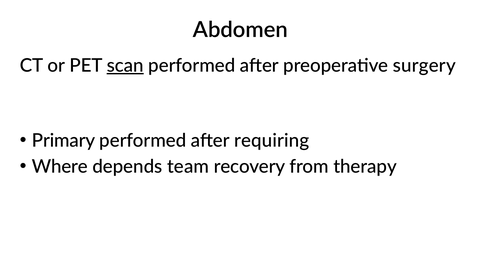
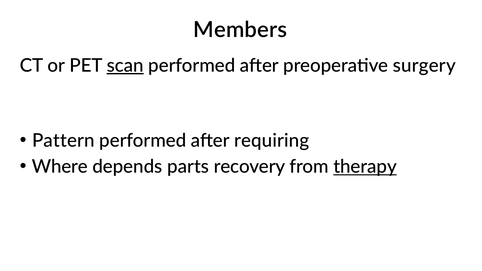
Abdomen: Abdomen -> Members
Primary: Primary -> Pattern
team: team -> parts
therapy underline: none -> present
